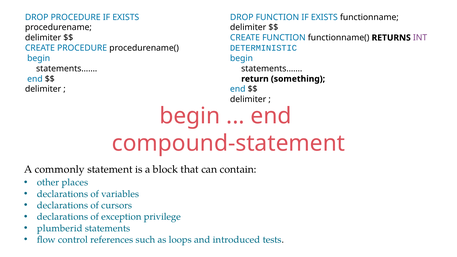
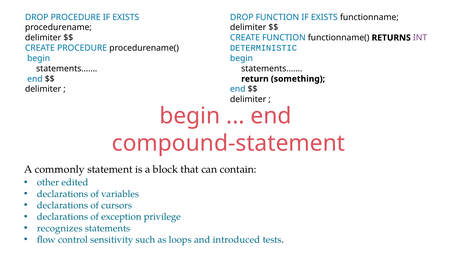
places: places -> edited
plumberid: plumberid -> recognizes
references: references -> sensitivity
